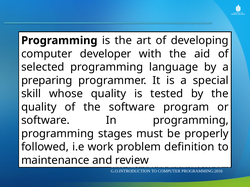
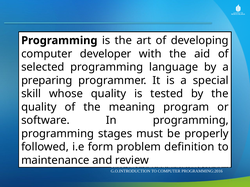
the software: software -> meaning
work: work -> form
